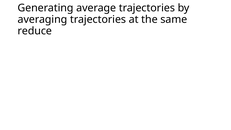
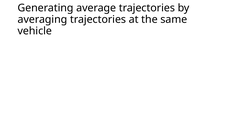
reduce: reduce -> vehicle
